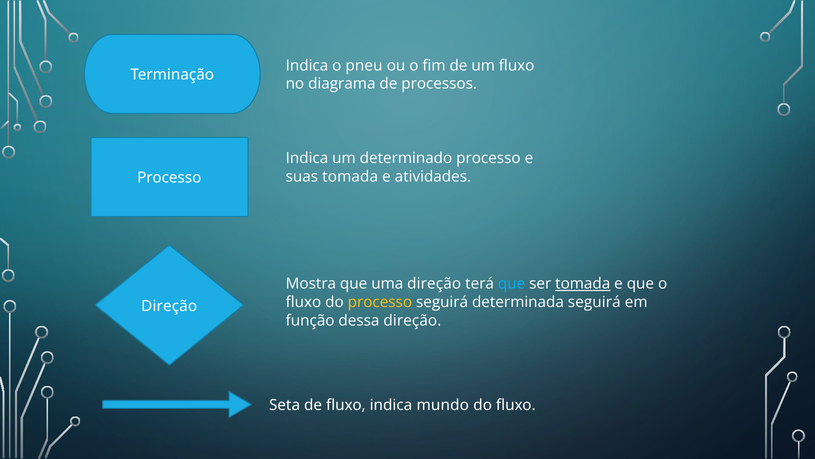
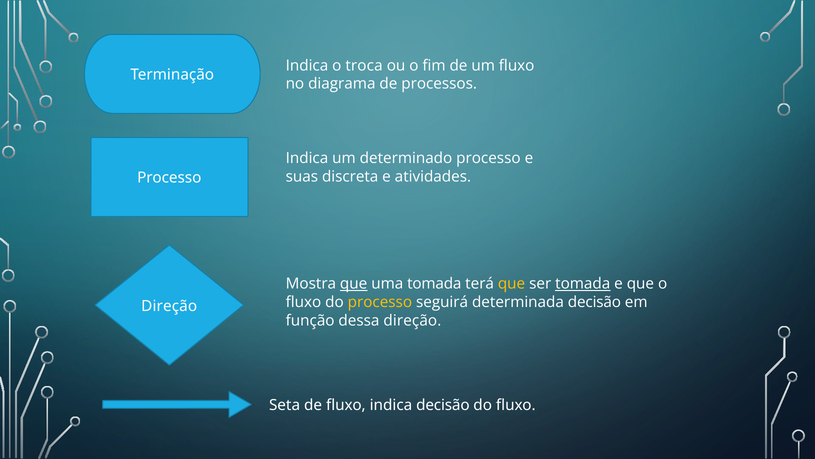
pneu: pneu -> troca
suas tomada: tomada -> discreta
que at (354, 284) underline: none -> present
uma direção: direção -> tomada
que at (512, 284) colour: light blue -> yellow
determinada seguirá: seguirá -> decisão
indica mundo: mundo -> decisão
